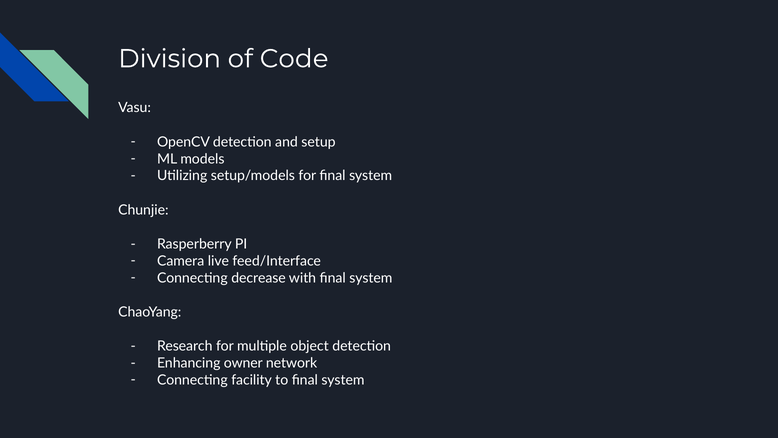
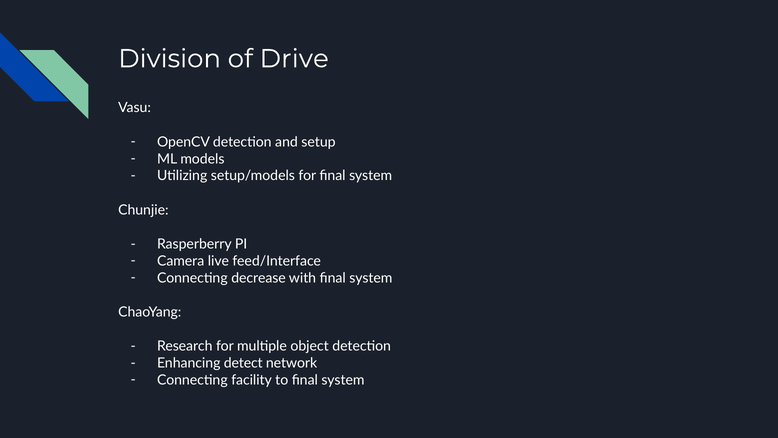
Code: Code -> Drive
owner: owner -> detect
